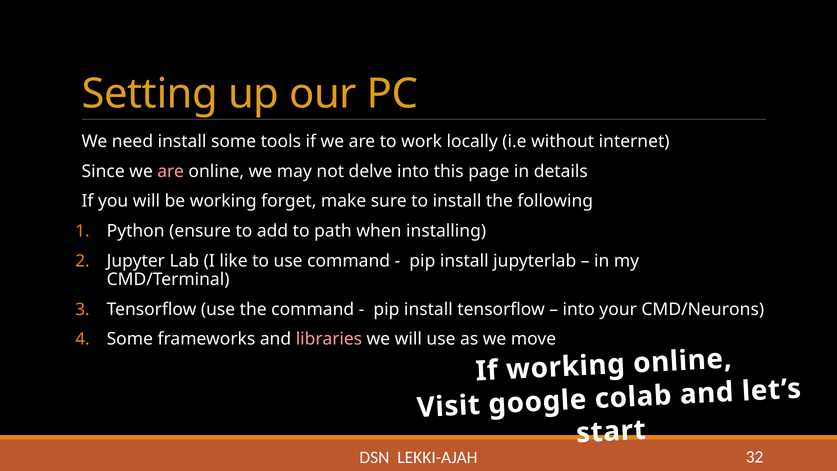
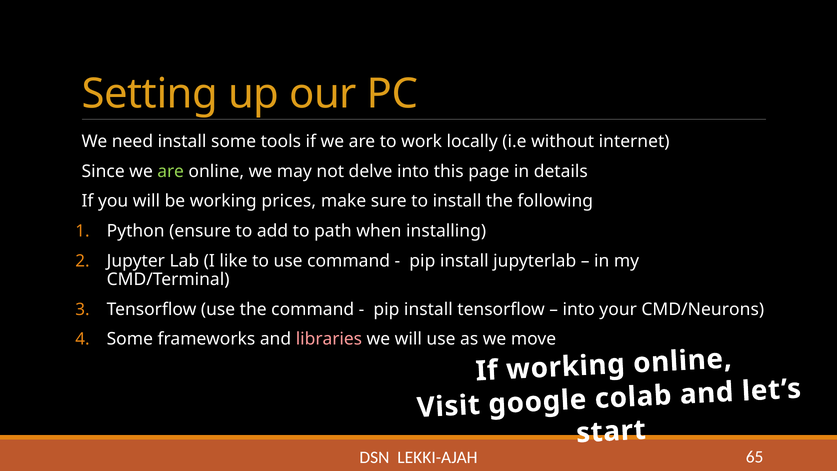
are at (171, 171) colour: pink -> light green
forget: forget -> prices
32: 32 -> 65
